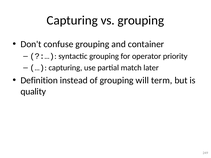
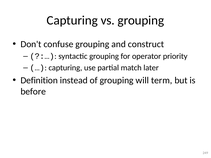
container: container -> construct
quality: quality -> before
